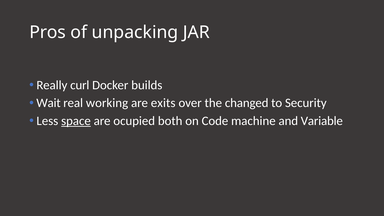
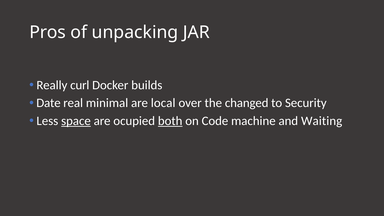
Wait: Wait -> Date
working: working -> minimal
exits: exits -> local
both underline: none -> present
Variable: Variable -> Waiting
